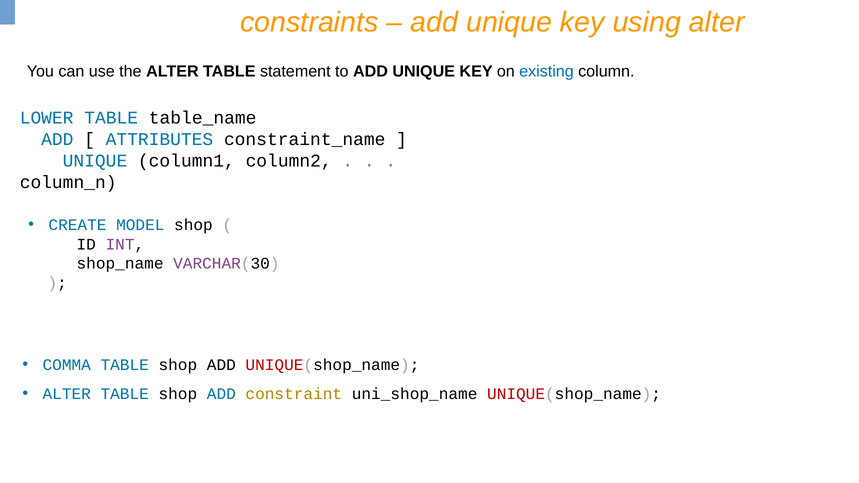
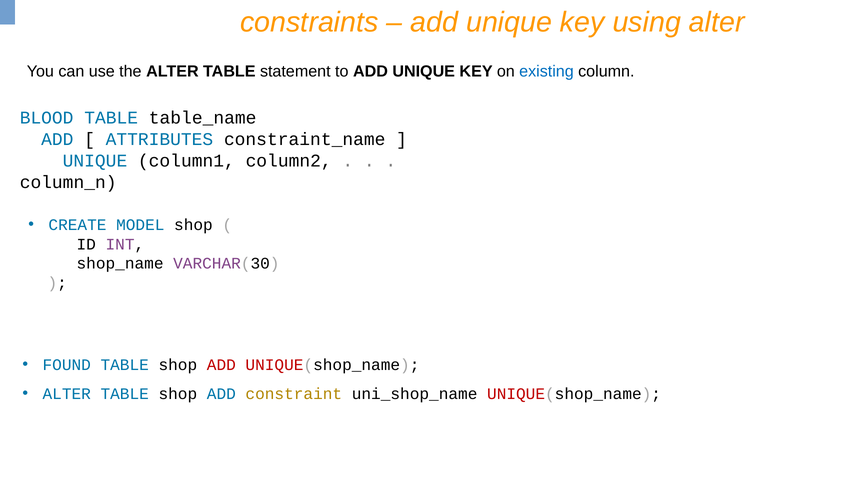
LOWER: LOWER -> BLOOD
COMMA: COMMA -> FOUND
ADD at (221, 365) colour: black -> red
